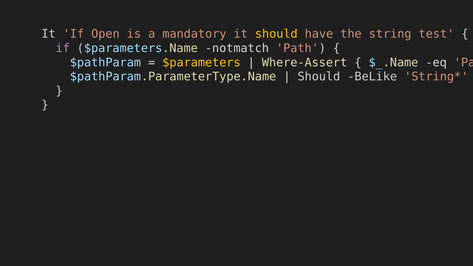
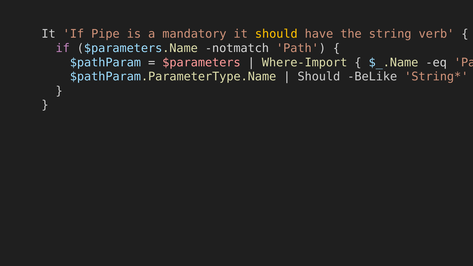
Open: Open -> Pipe
test: test -> verb
$parameters colour: yellow -> pink
Where-Assert: Where-Assert -> Where-Import
